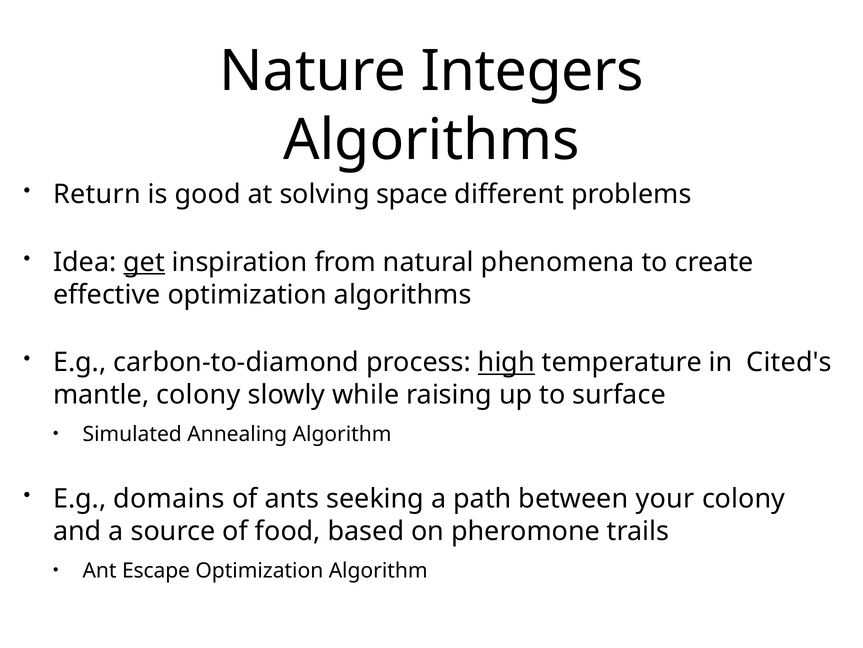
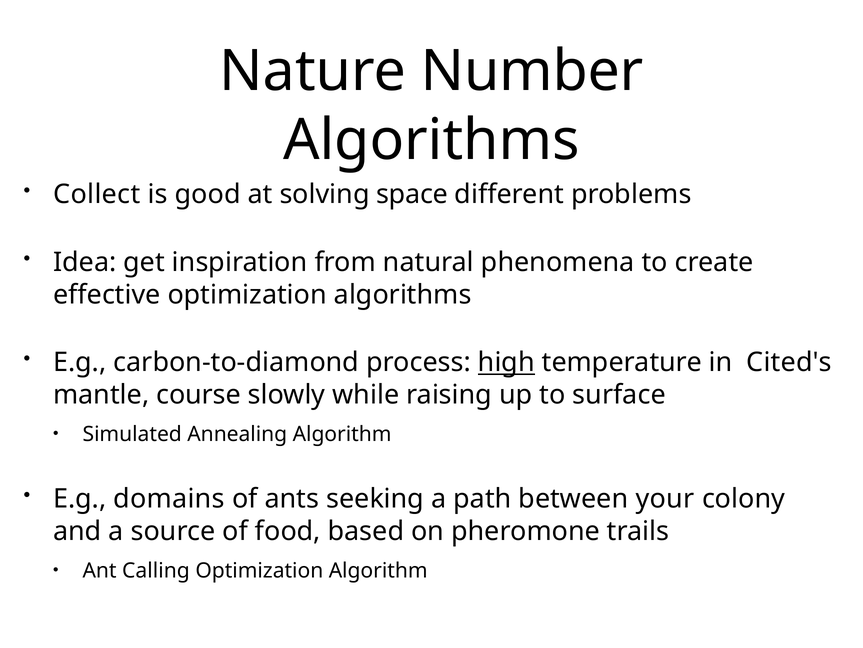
Integers: Integers -> Number
Return: Return -> Collect
get underline: present -> none
mantle colony: colony -> course
Escape: Escape -> Calling
